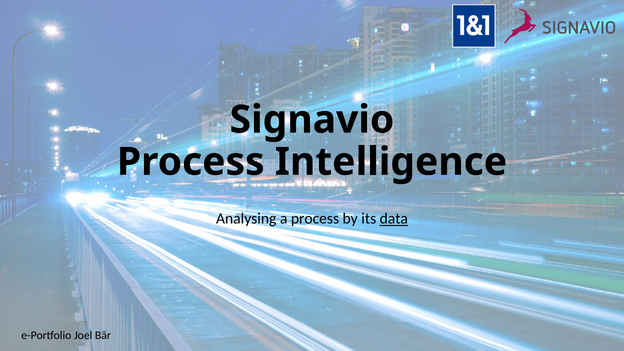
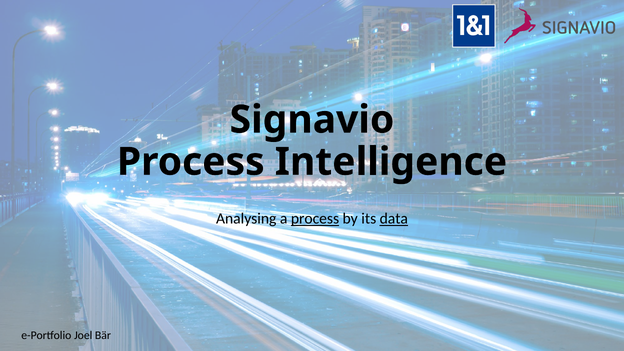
process at (315, 219) underline: none -> present
